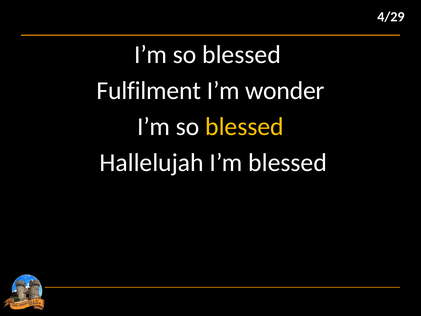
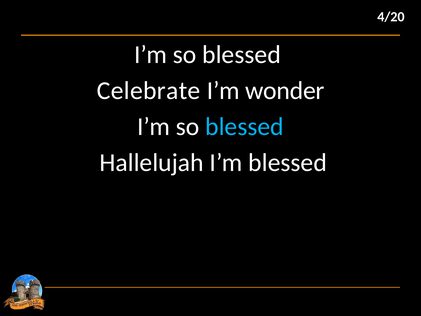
4/29: 4/29 -> 4/20
Fulfilment: Fulfilment -> Celebrate
blessed at (244, 127) colour: yellow -> light blue
